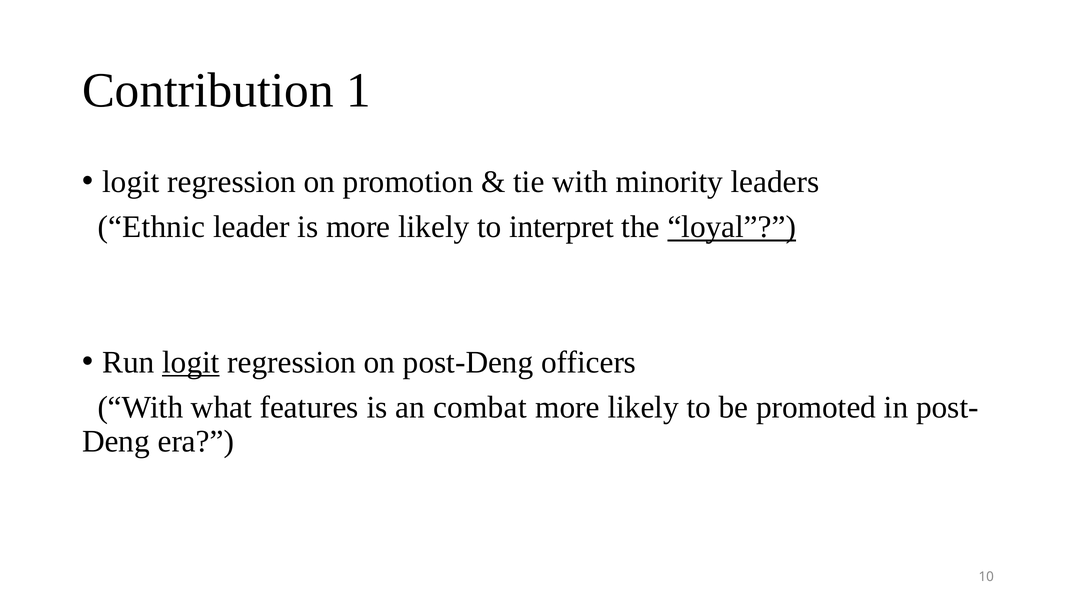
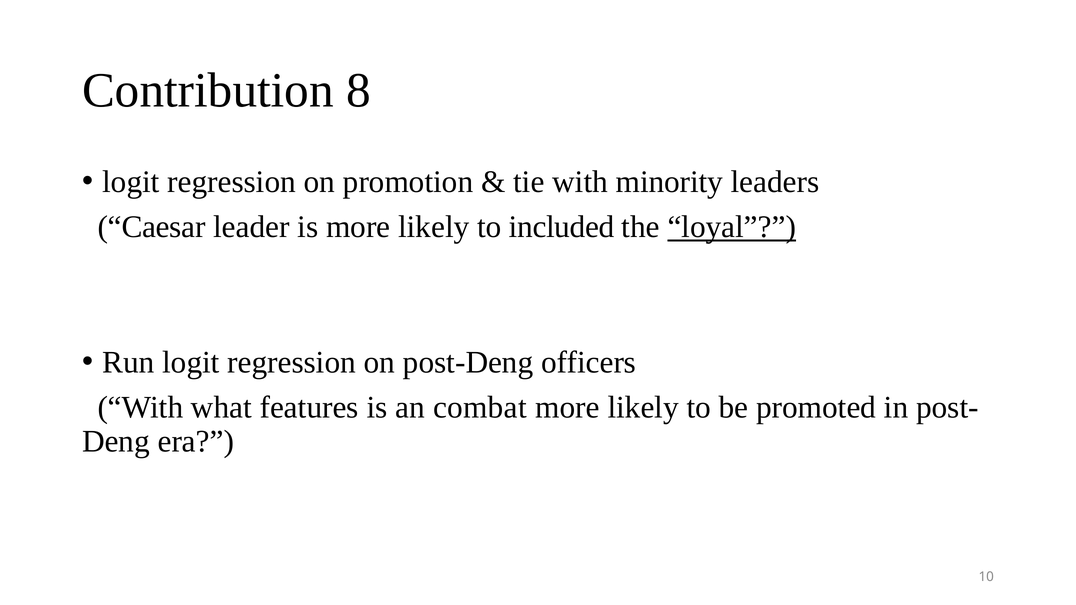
1: 1 -> 8
Ethnic: Ethnic -> Caesar
interpret: interpret -> included
logit at (191, 362) underline: present -> none
